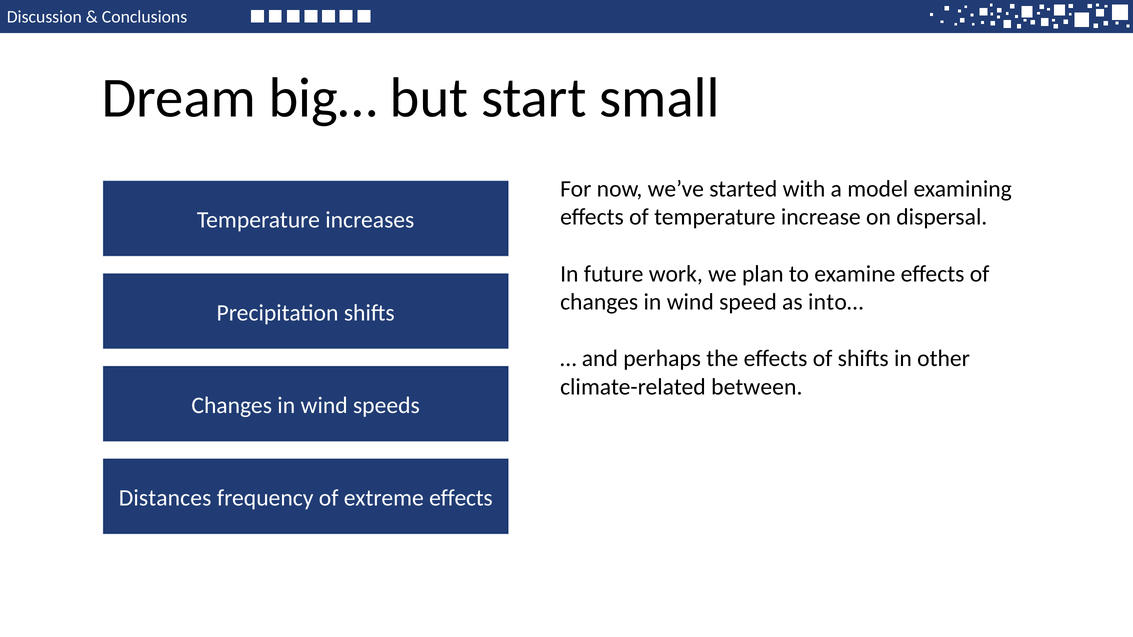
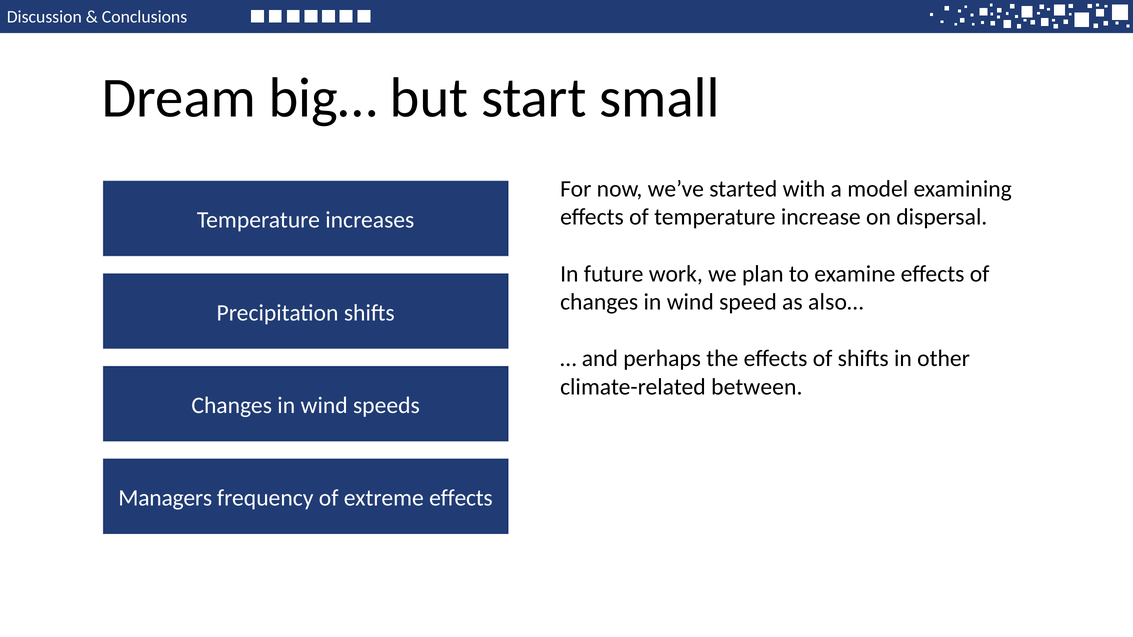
into…: into… -> also…
Distances: Distances -> Managers
